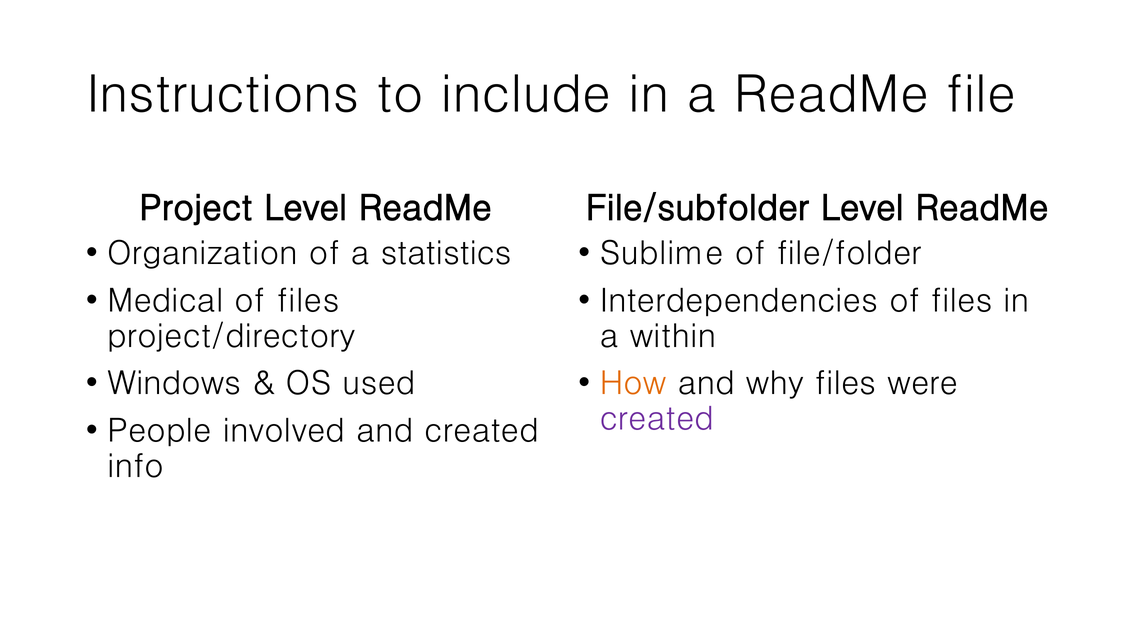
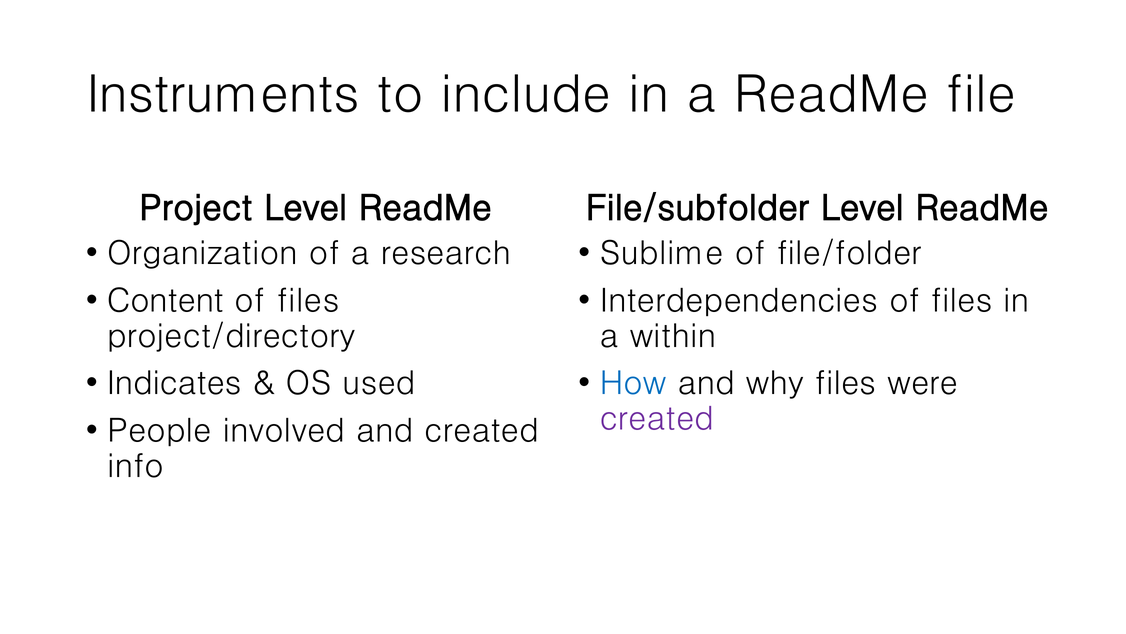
Instructions: Instructions -> Instruments
statistics: statistics -> research
Medical: Medical -> Content
Windows: Windows -> Indicates
How colour: orange -> blue
